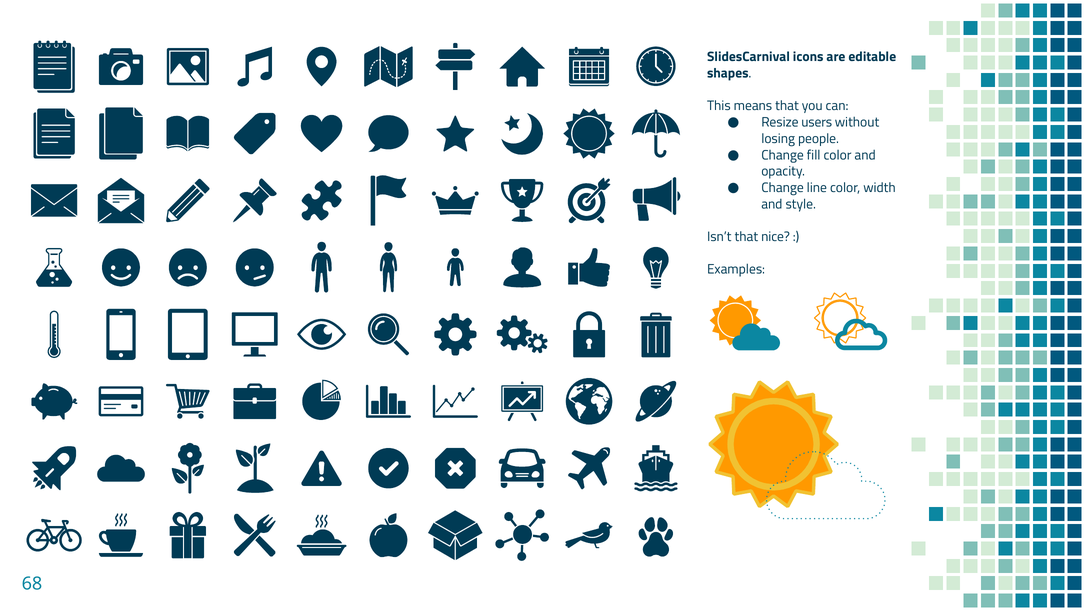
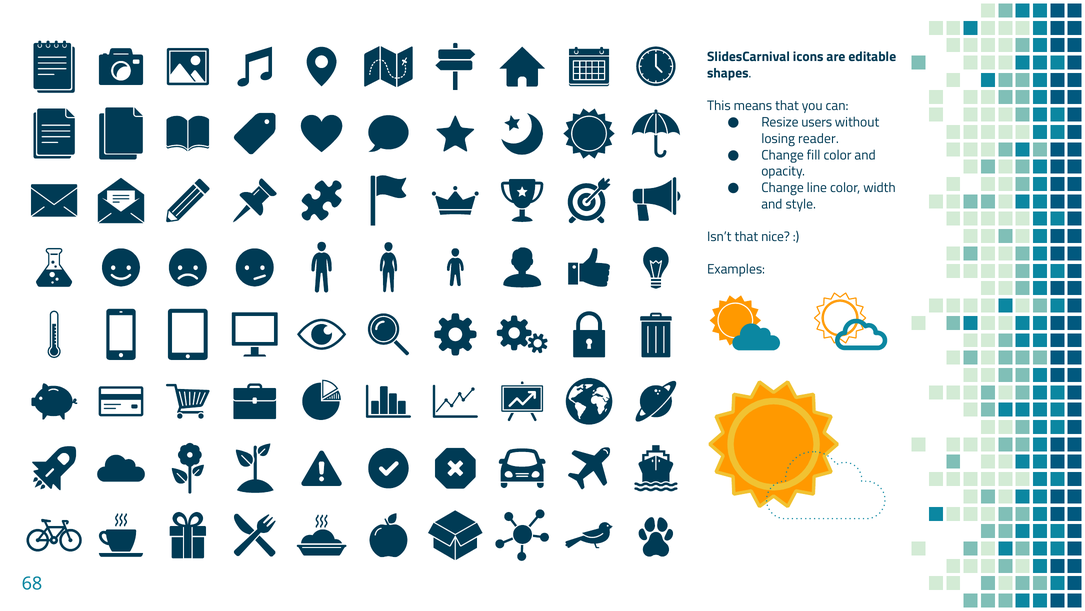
people: people -> reader
